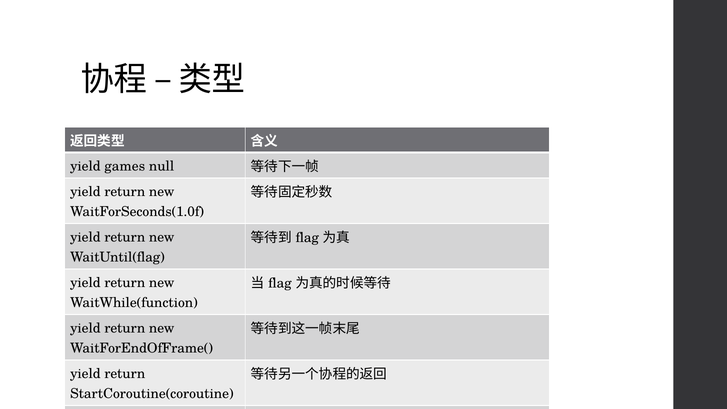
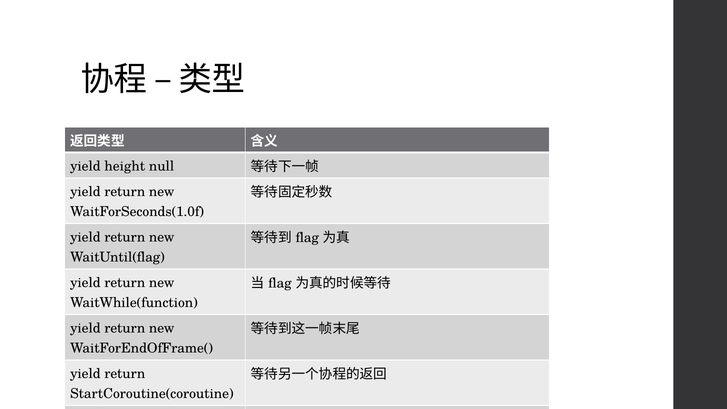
games: games -> height
